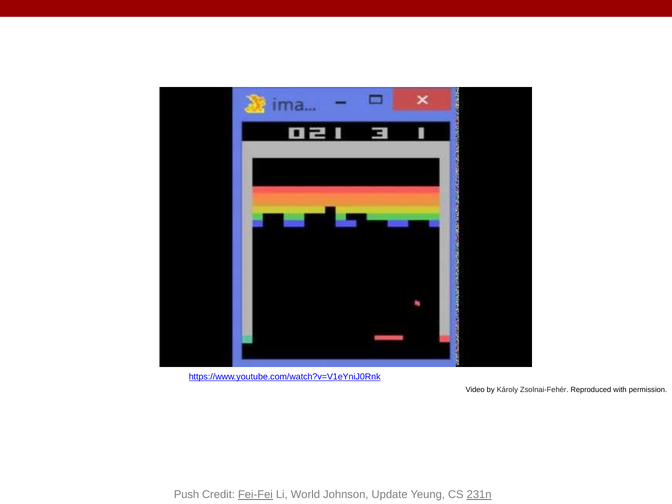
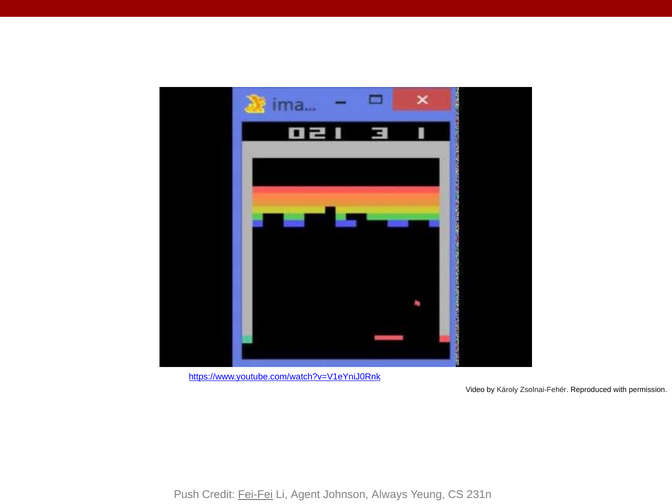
World: World -> Agent
Update: Update -> Always
231n underline: present -> none
